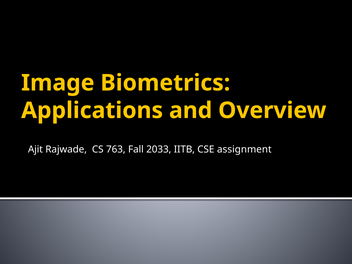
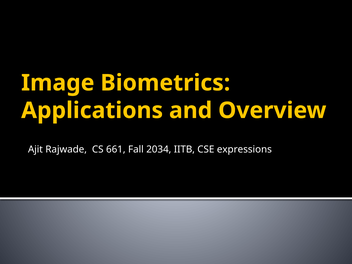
763: 763 -> 661
2033: 2033 -> 2034
assignment: assignment -> expressions
